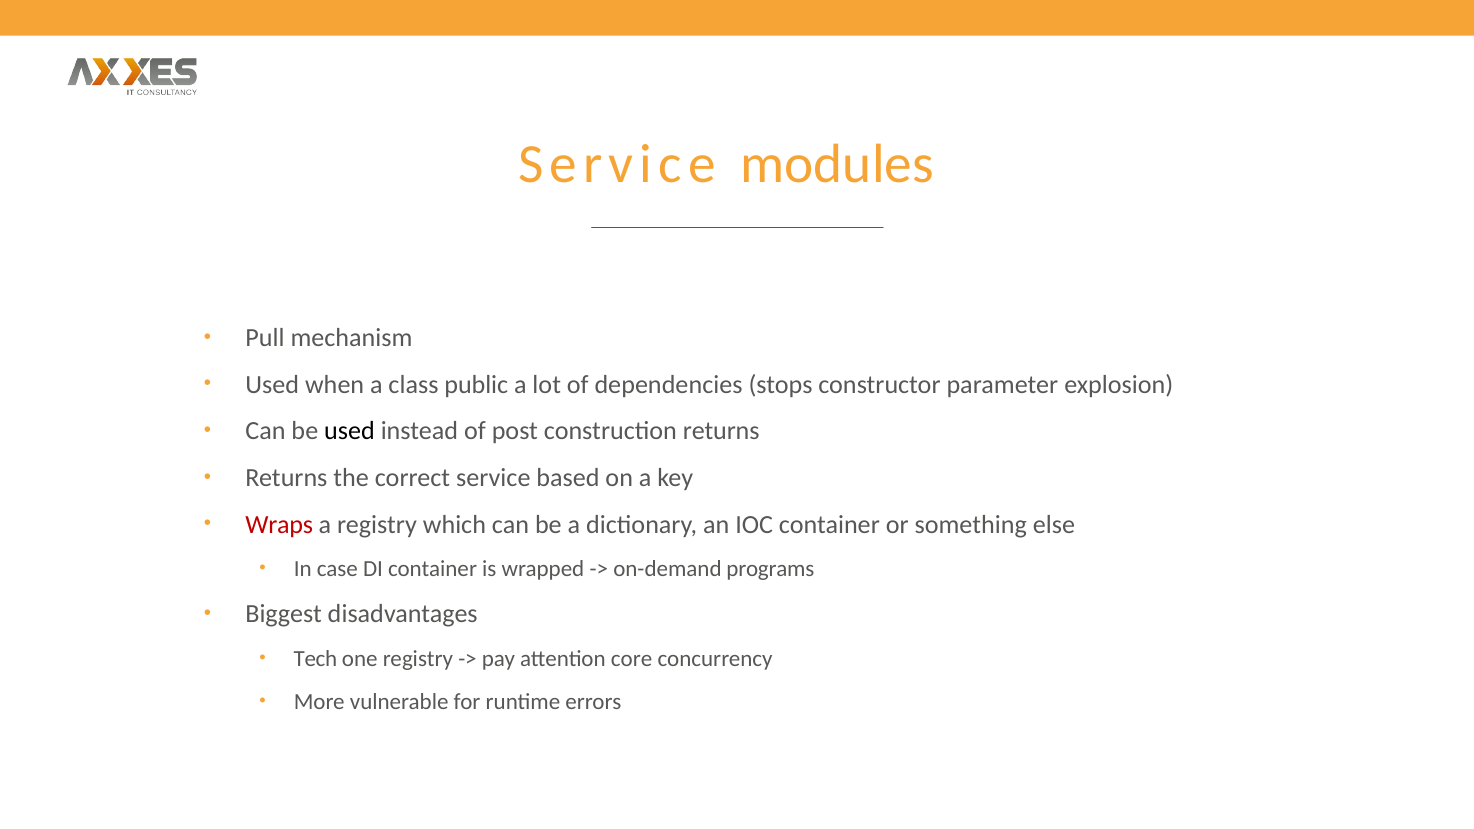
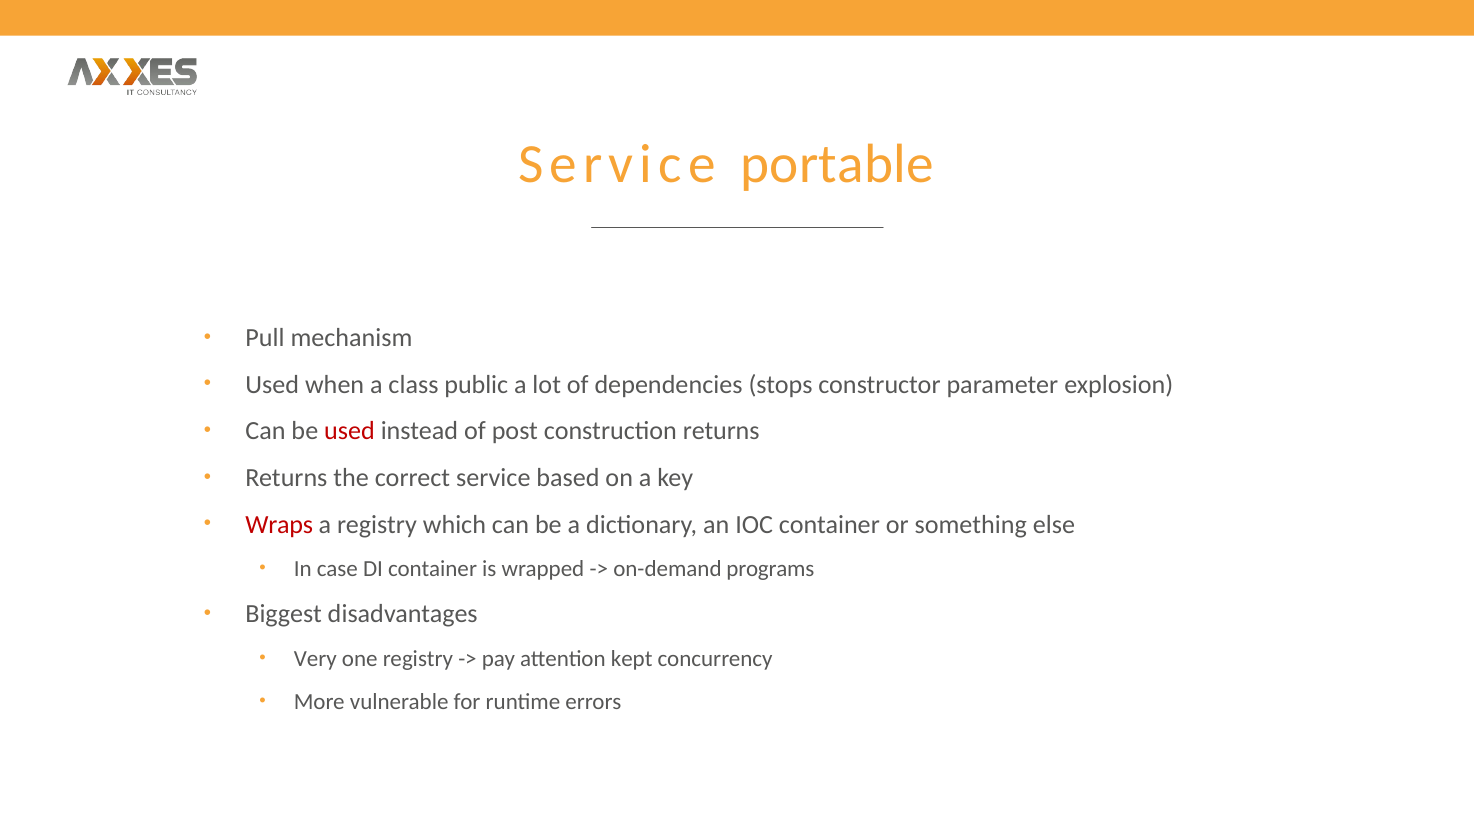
modules: modules -> portable
used at (349, 431) colour: black -> red
Tech: Tech -> Very
core: core -> kept
